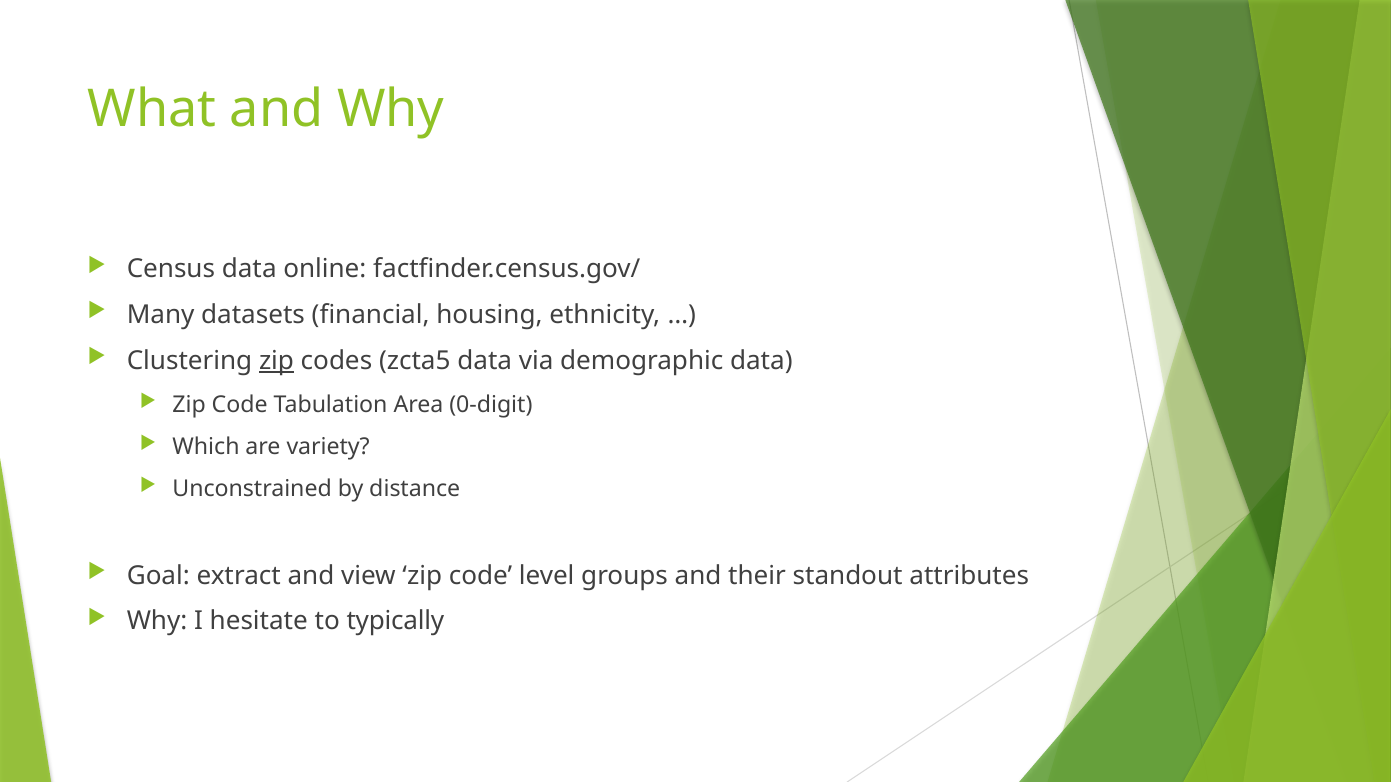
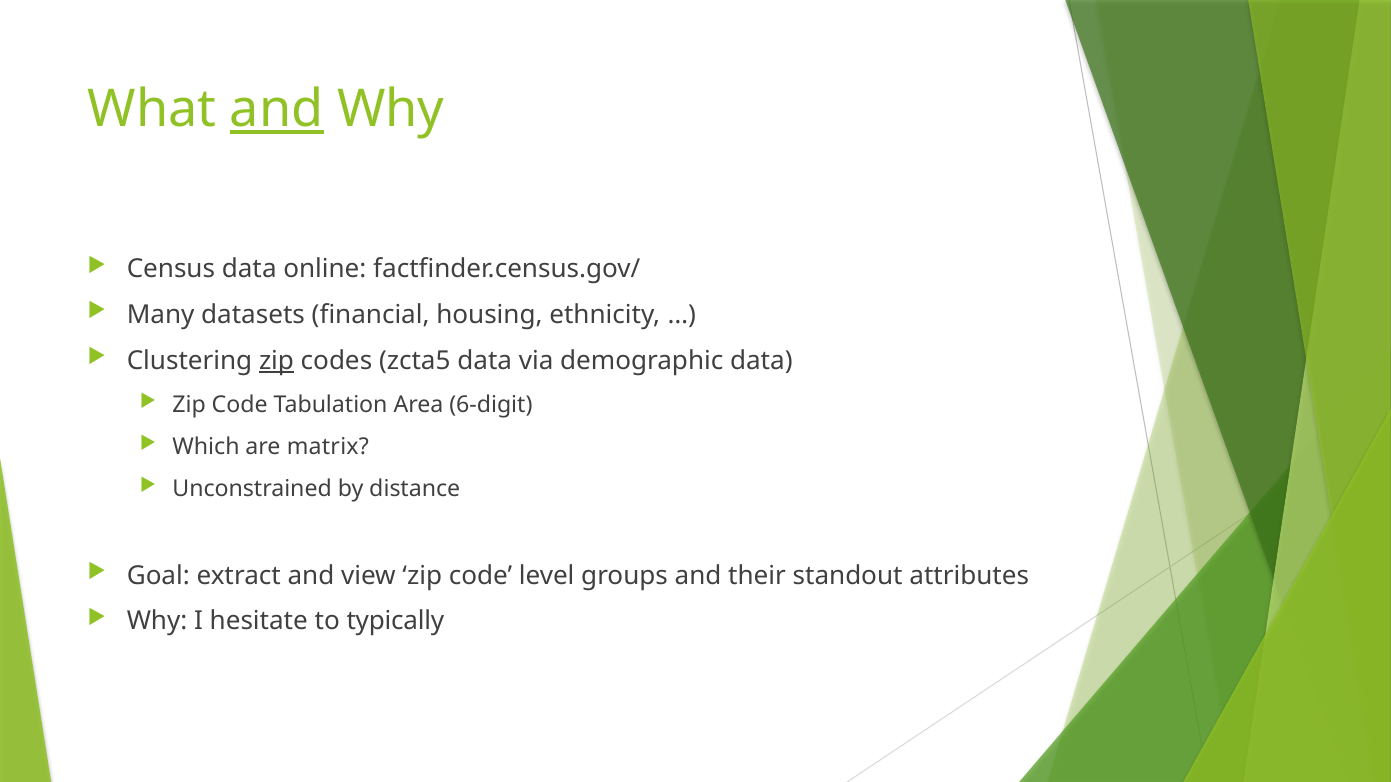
and at (277, 110) underline: none -> present
0-digit: 0-digit -> 6-digit
variety: variety -> matrix
